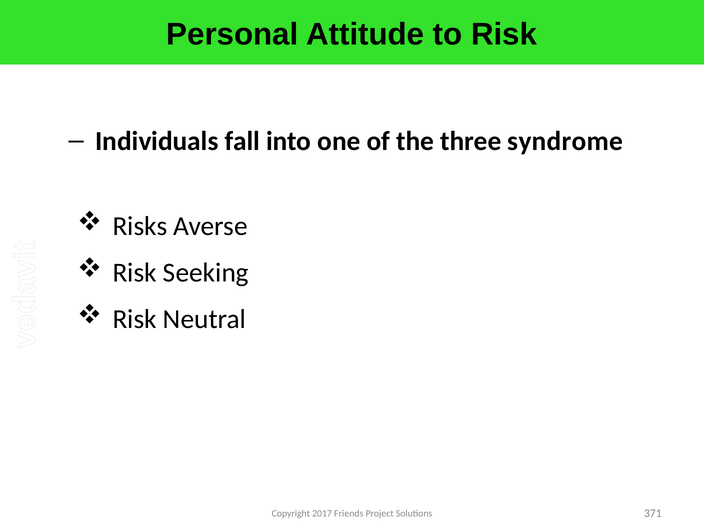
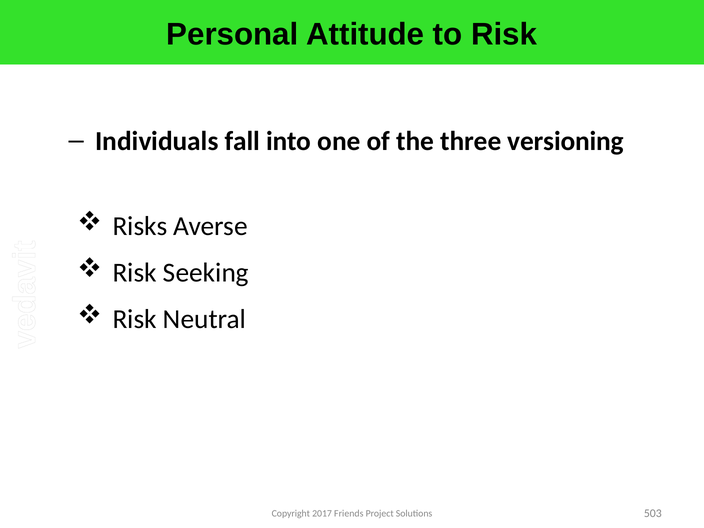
syndrome: syndrome -> versioning
371: 371 -> 503
